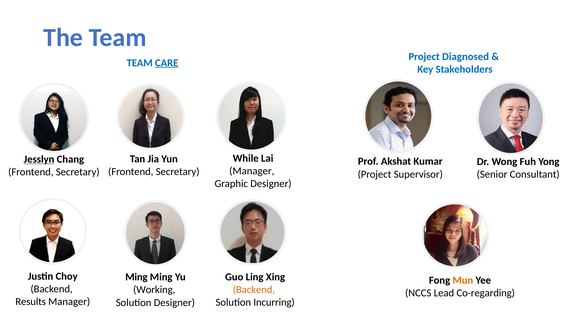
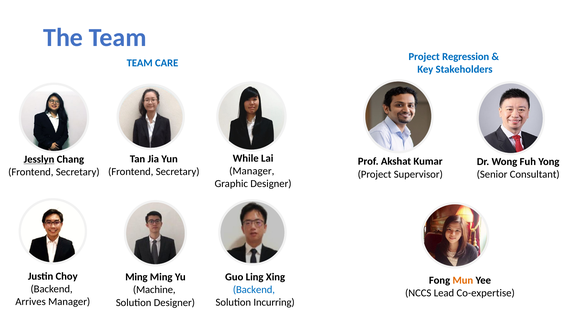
Diagnosed: Diagnosed -> Regression
CARE underline: present -> none
Backend at (254, 290) colour: orange -> blue
Working: Working -> Machine
Co-regarding: Co-regarding -> Co-expertise
Results: Results -> Arrives
